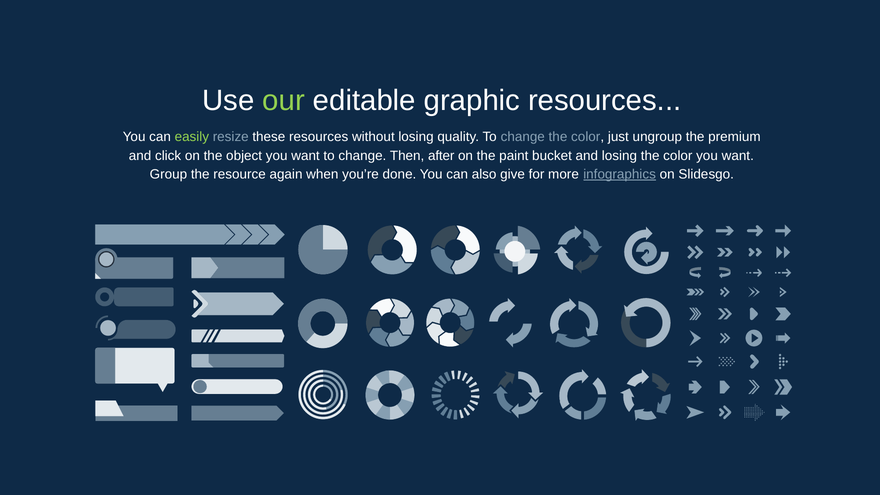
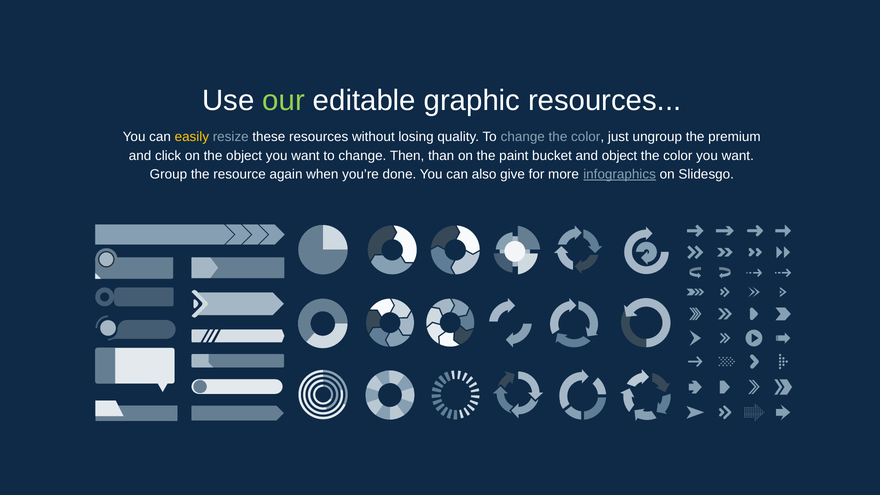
easily colour: light green -> yellow
after: after -> than
and losing: losing -> object
